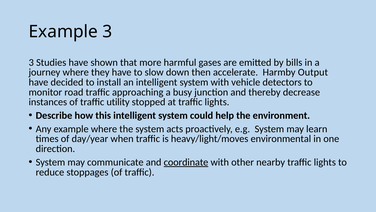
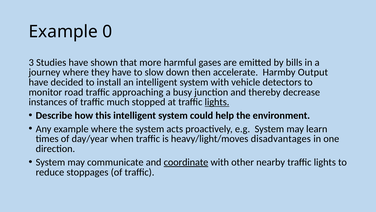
Example 3: 3 -> 0
utility: utility -> much
lights at (217, 102) underline: none -> present
environmental: environmental -> disadvantages
